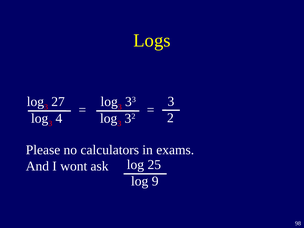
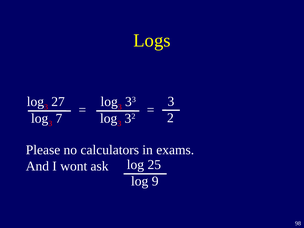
4: 4 -> 7
